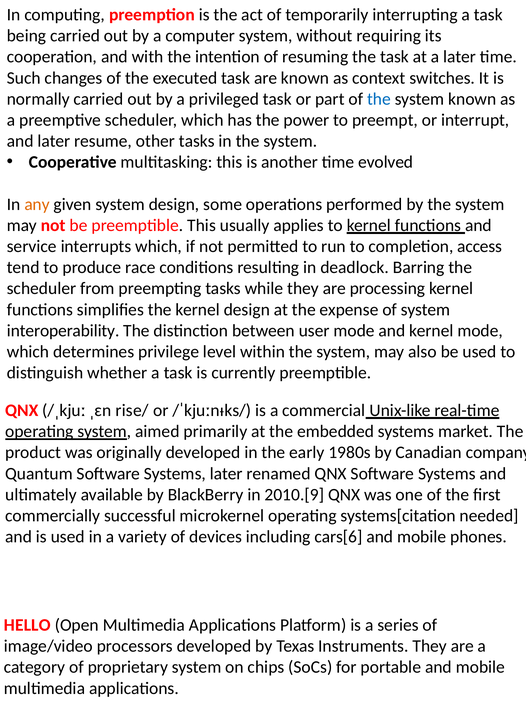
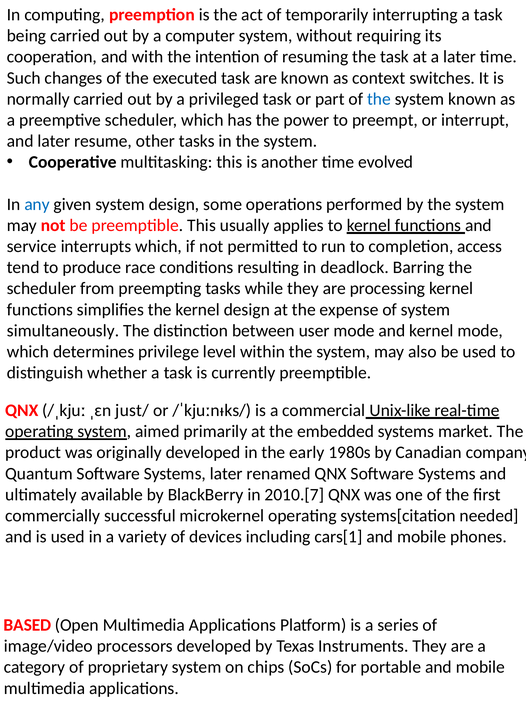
any colour: orange -> blue
interoperability: interoperability -> simultaneously
rise/: rise/ -> just/
2010.[9: 2010.[9 -> 2010.[7
cars[6: cars[6 -> cars[1
HELLO: HELLO -> BASED
